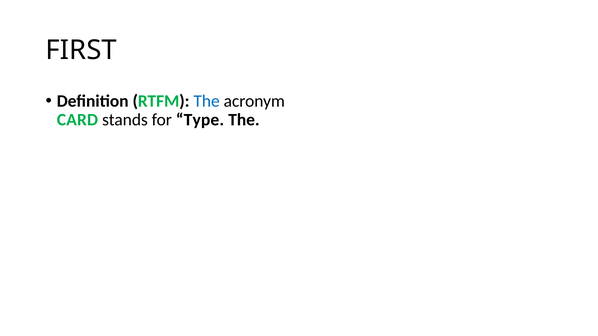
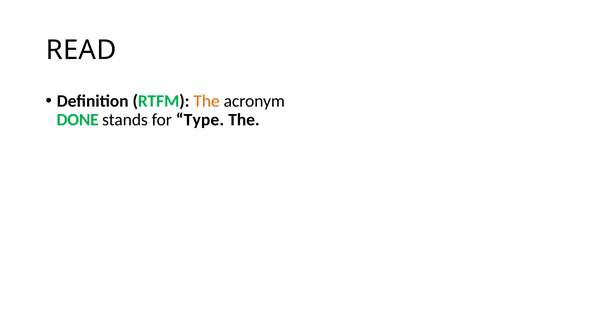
FIRST: FIRST -> READ
The at (207, 101) colour: blue -> orange
CARD: CARD -> DONE
